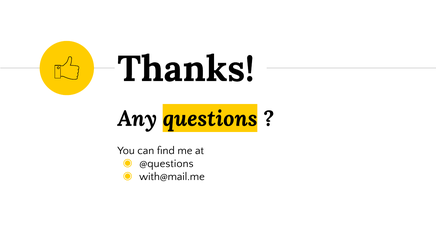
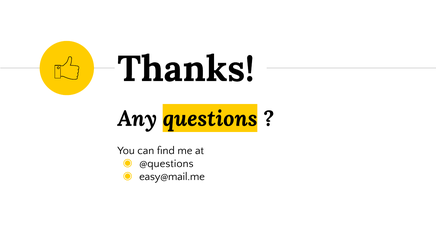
with@mail.me: with@mail.me -> easy@mail.me
